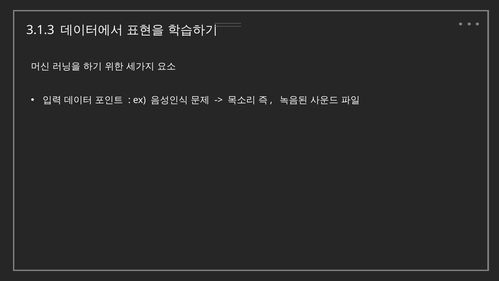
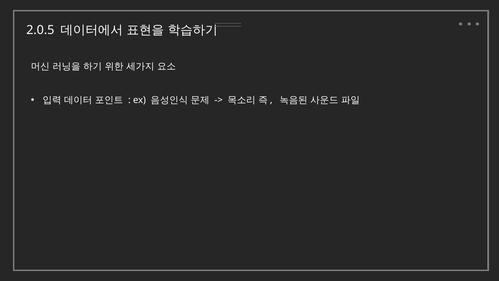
3.1.3: 3.1.3 -> 2.0.5
